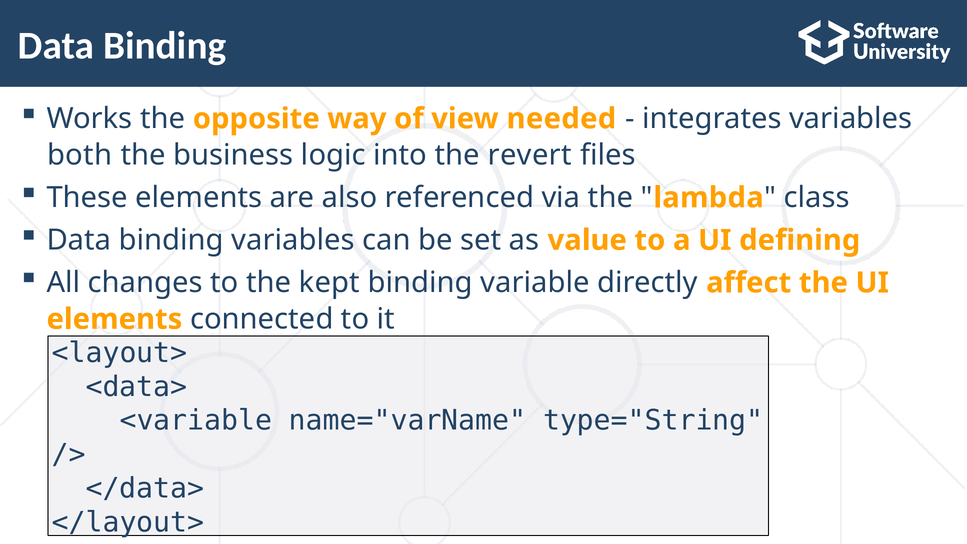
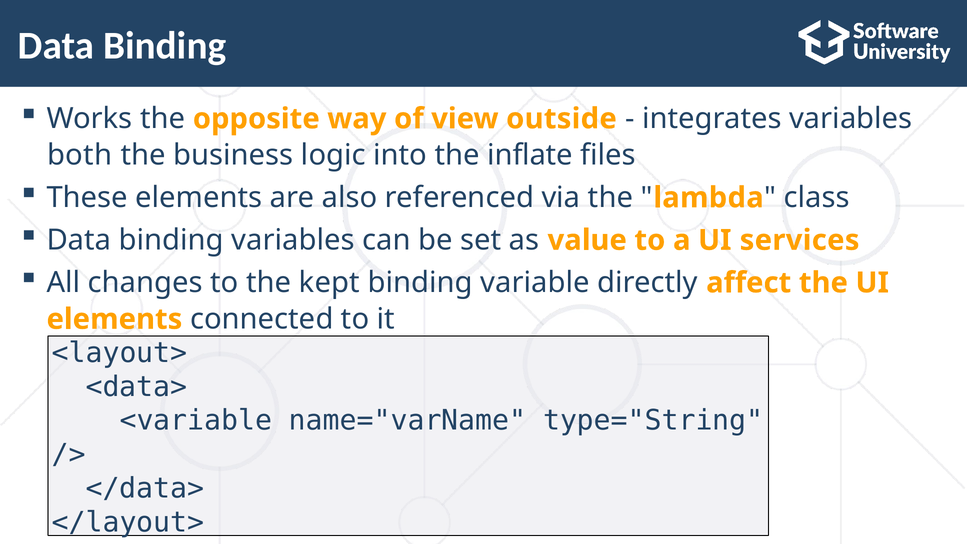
needed: needed -> outside
revert: revert -> inflate
defining: defining -> services
